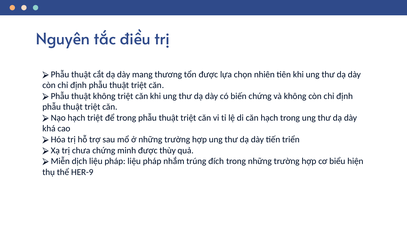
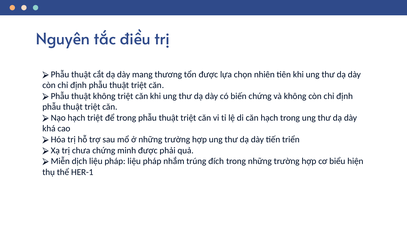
thùy: thùy -> phải
HER-9: HER-9 -> HER-1
